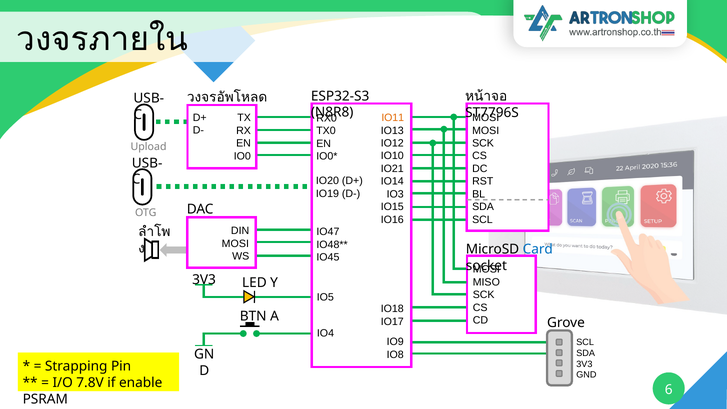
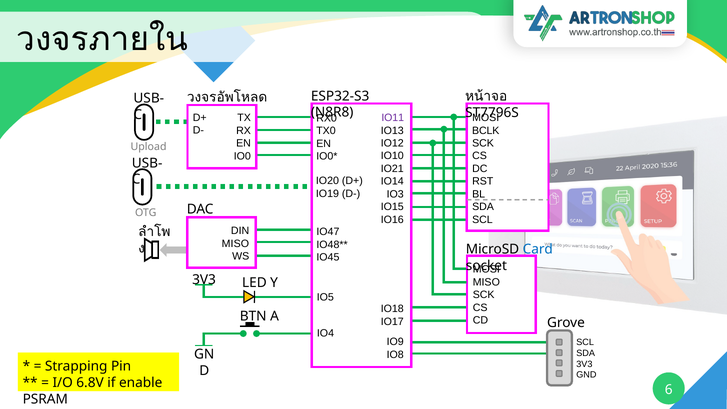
IO11 colour: orange -> purple
MOSI at (486, 130): MOSI -> BCLK
MOSI at (235, 244): MOSI -> MISO
7.8V: 7.8V -> 6.8V
